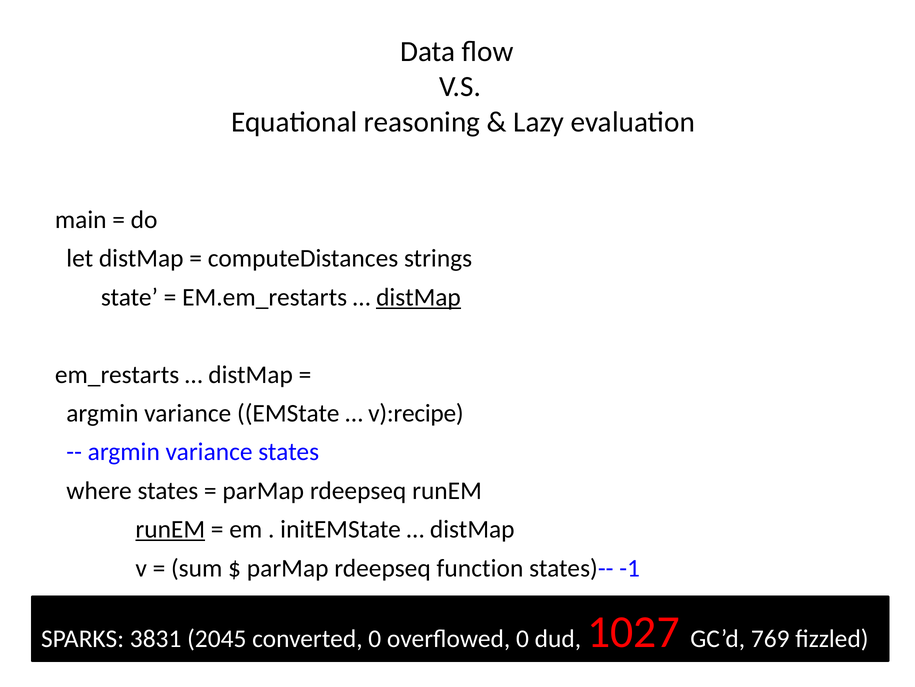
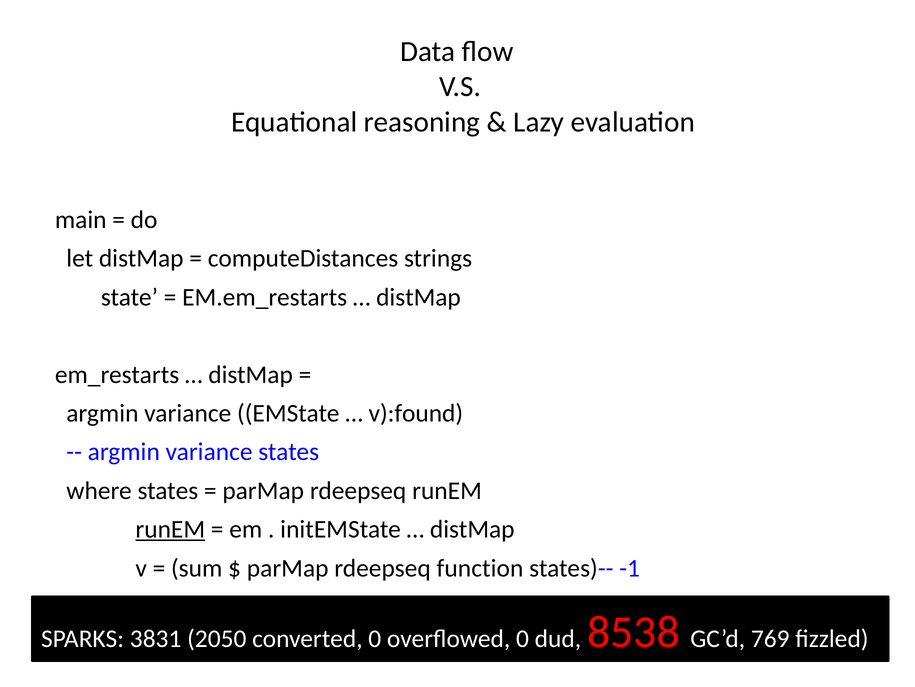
distMap at (418, 297) underline: present -> none
v):recipe: v):recipe -> v):found
2045: 2045 -> 2050
1027: 1027 -> 8538
